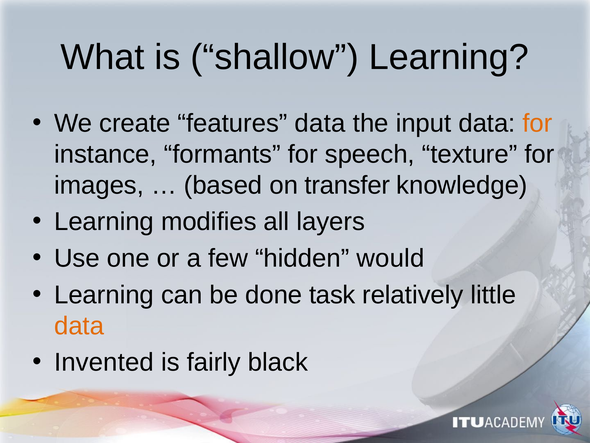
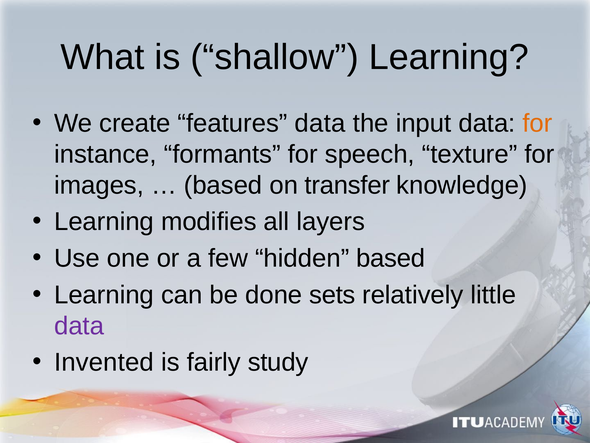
hidden would: would -> based
task: task -> sets
data at (79, 326) colour: orange -> purple
black: black -> study
